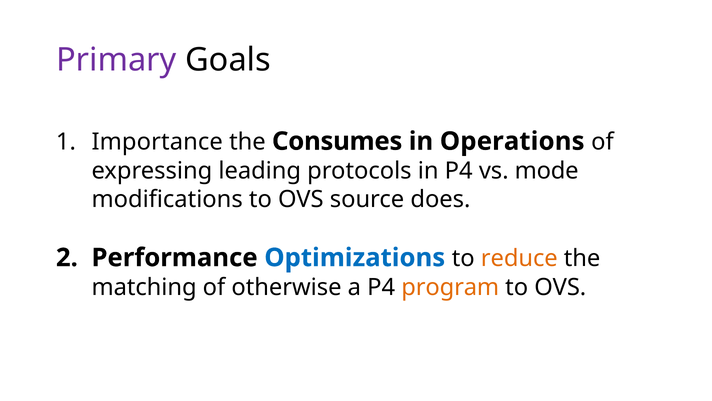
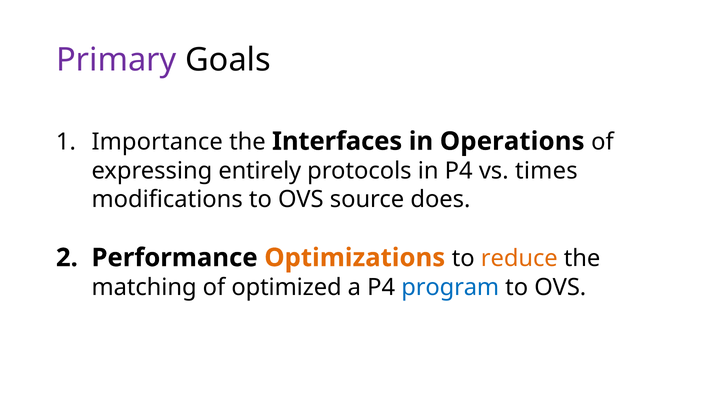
Consumes: Consumes -> Interfaces
leading: leading -> entirely
mode: mode -> times
Optimizations colour: blue -> orange
otherwise: otherwise -> optimized
program colour: orange -> blue
